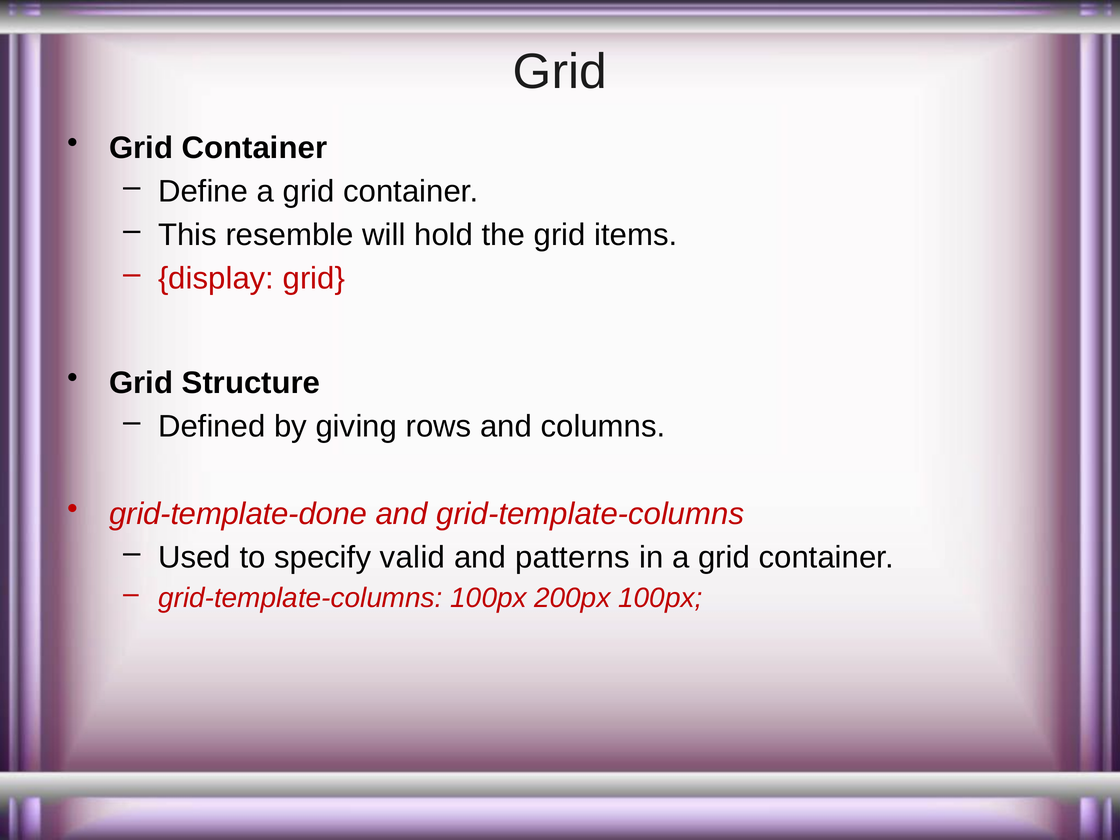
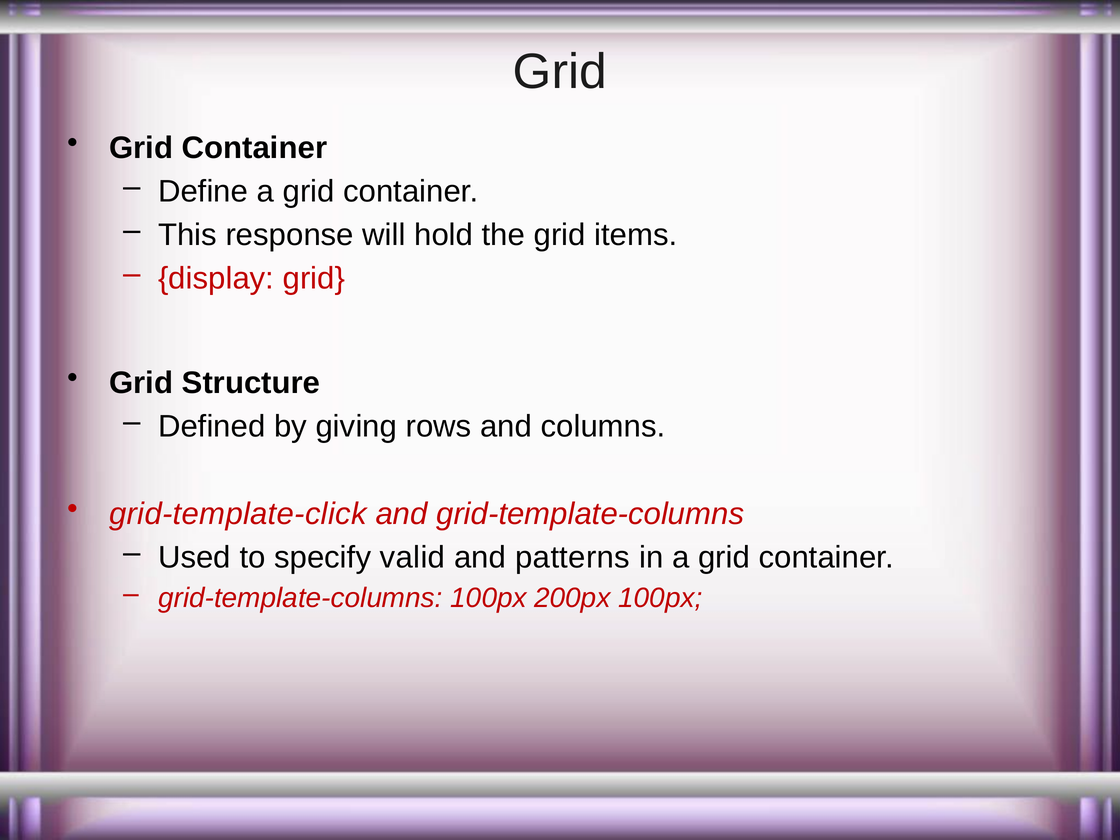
resemble: resemble -> response
grid-template-done: grid-template-done -> grid-template-click
